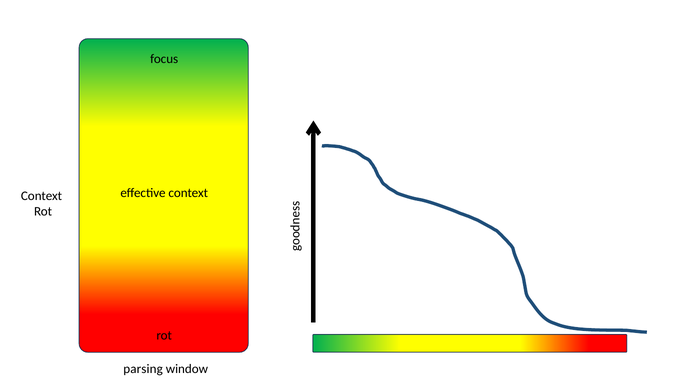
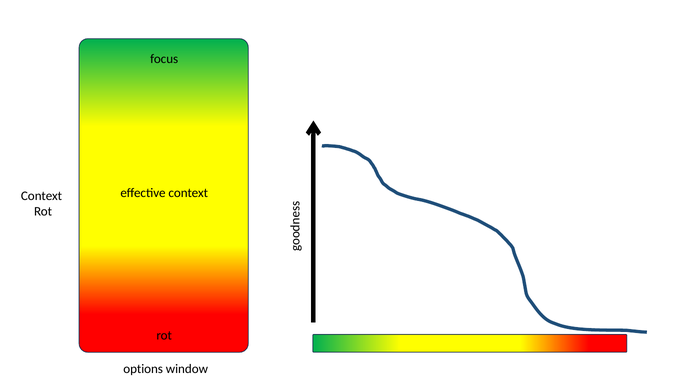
parsing: parsing -> options
